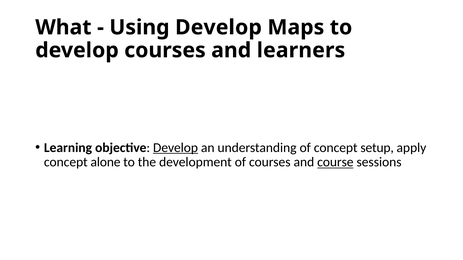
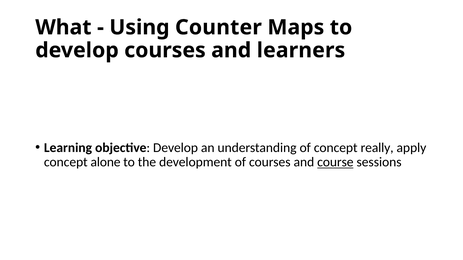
Using Develop: Develop -> Counter
Develop at (176, 148) underline: present -> none
setup: setup -> really
